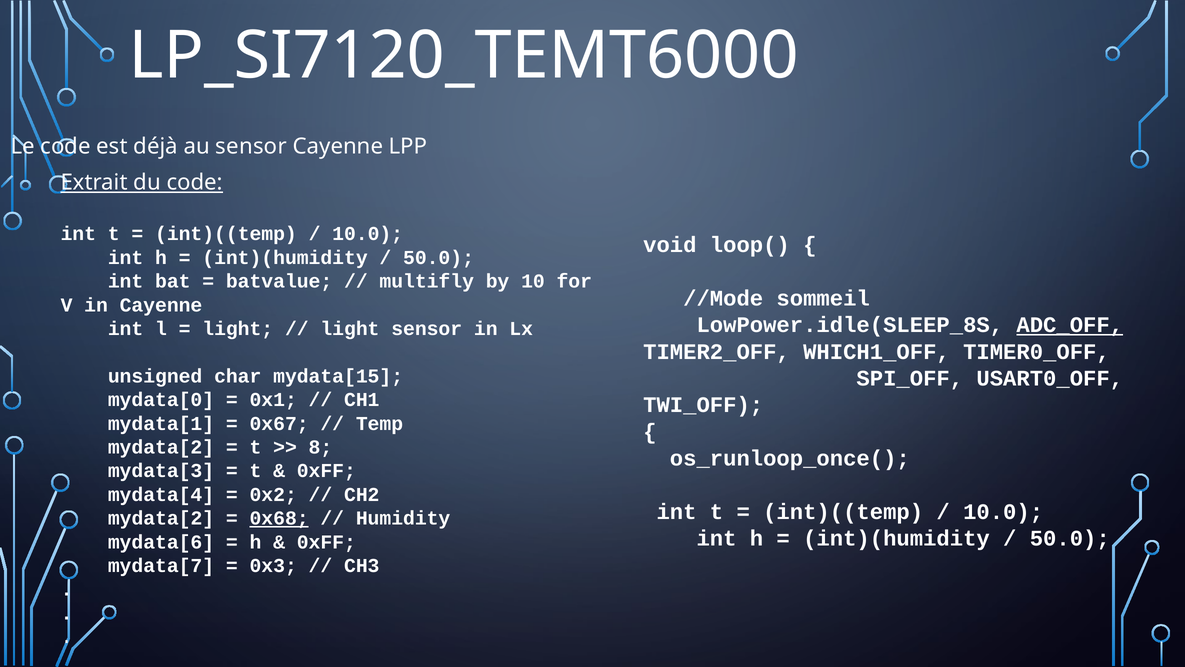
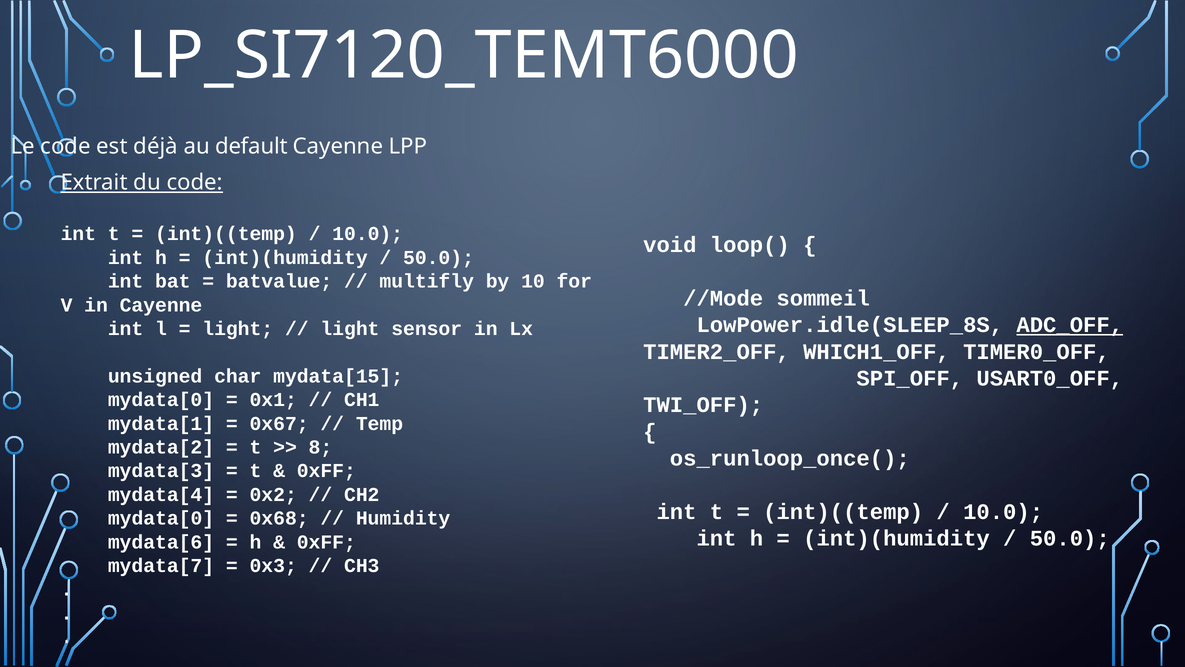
au sensor: sensor -> default
mydata[2 at (161, 518): mydata[2 -> mydata[0
0x68 underline: present -> none
